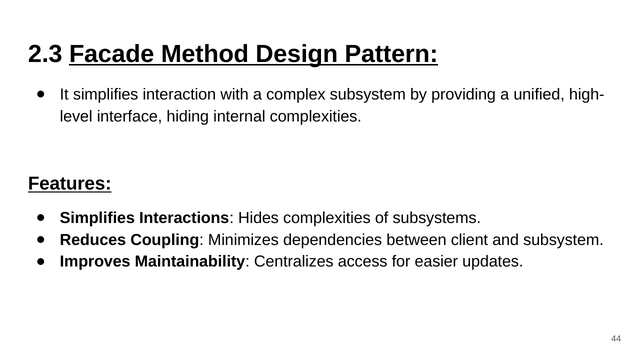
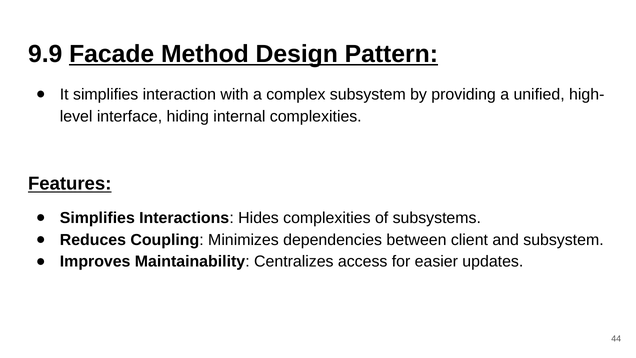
2.3: 2.3 -> 9.9
